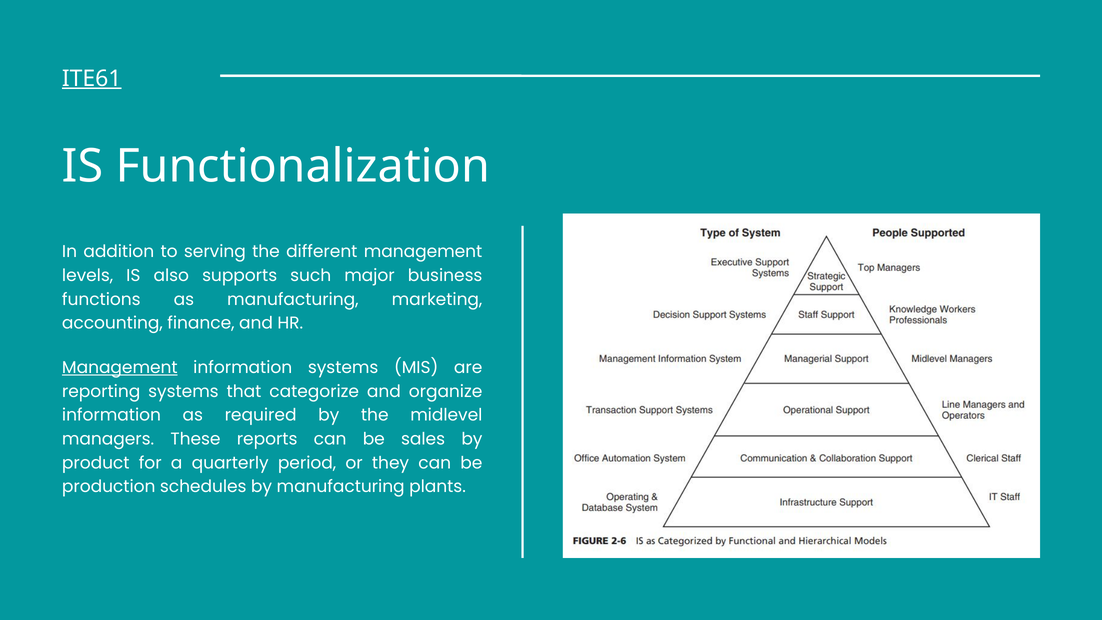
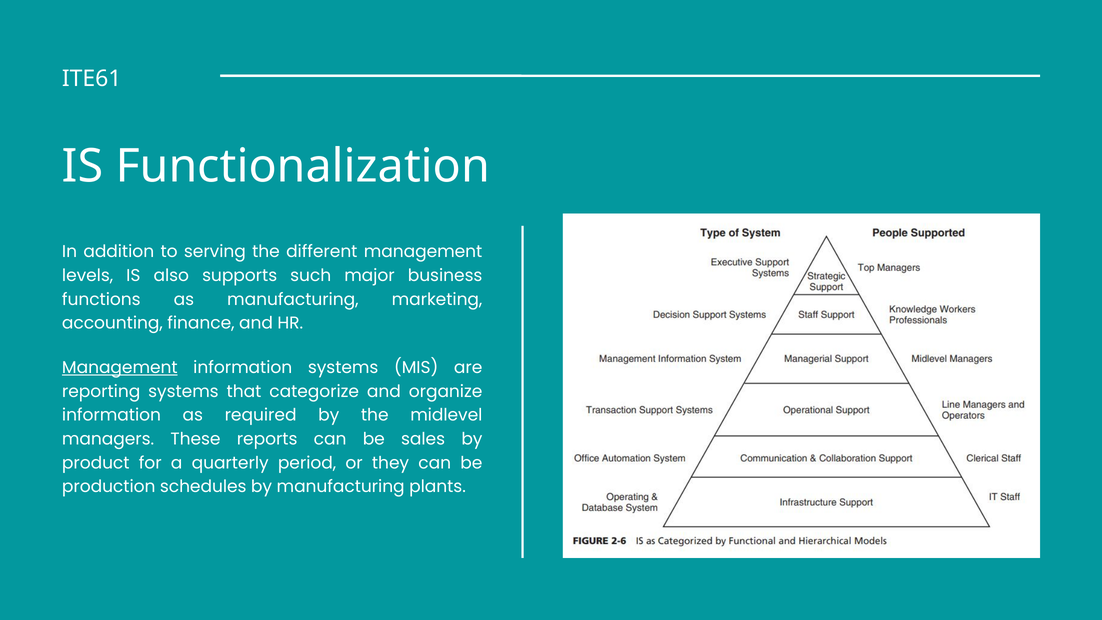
ITE61 underline: present -> none
